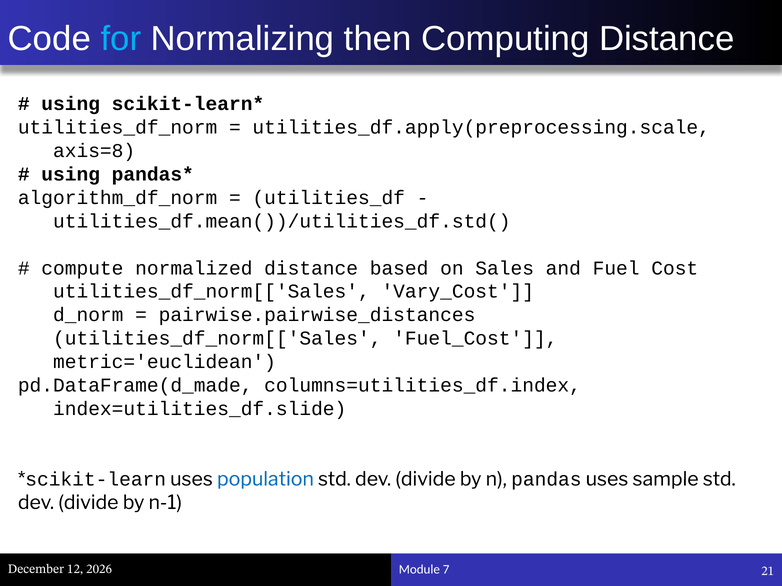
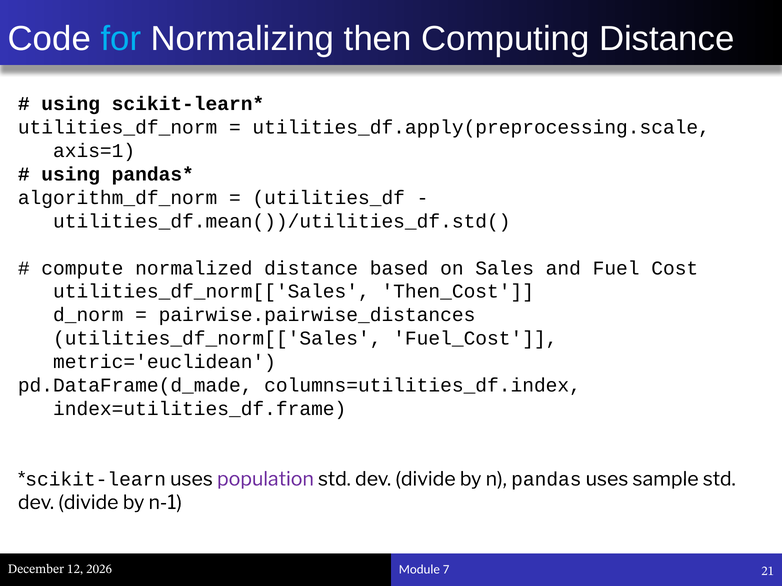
axis=8: axis=8 -> axis=1
Vary_Cost: Vary_Cost -> Then_Cost
index=utilities_df.slide: index=utilities_df.slide -> index=utilities_df.frame
population colour: blue -> purple
